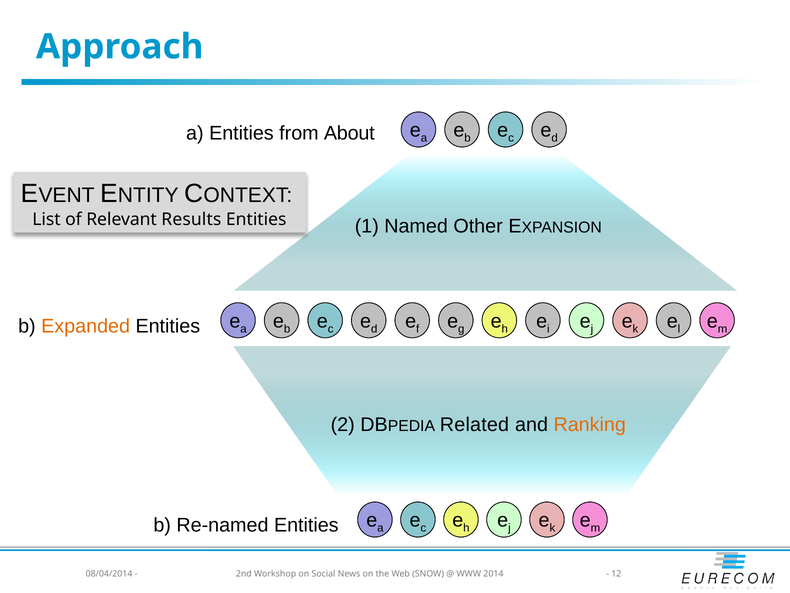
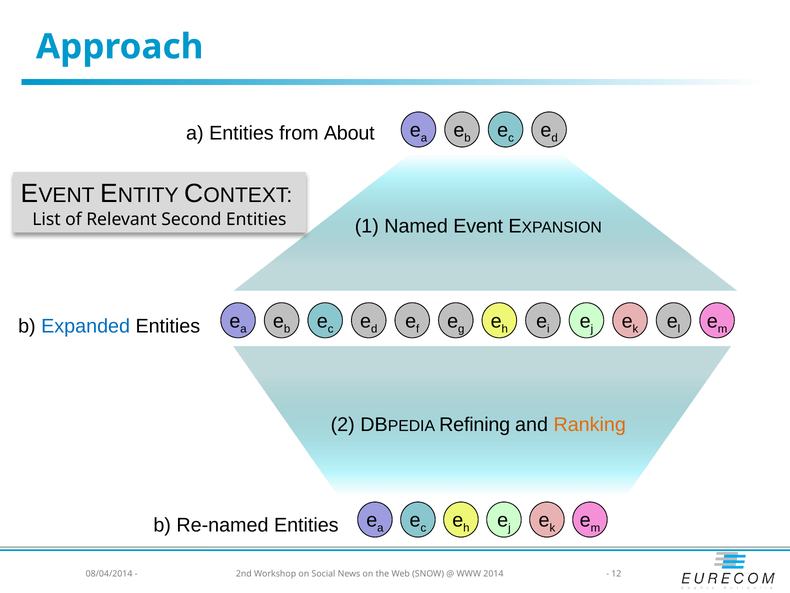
Results: Results -> Second
Other: Other -> Event
Expanded colour: orange -> blue
Related: Related -> Refining
